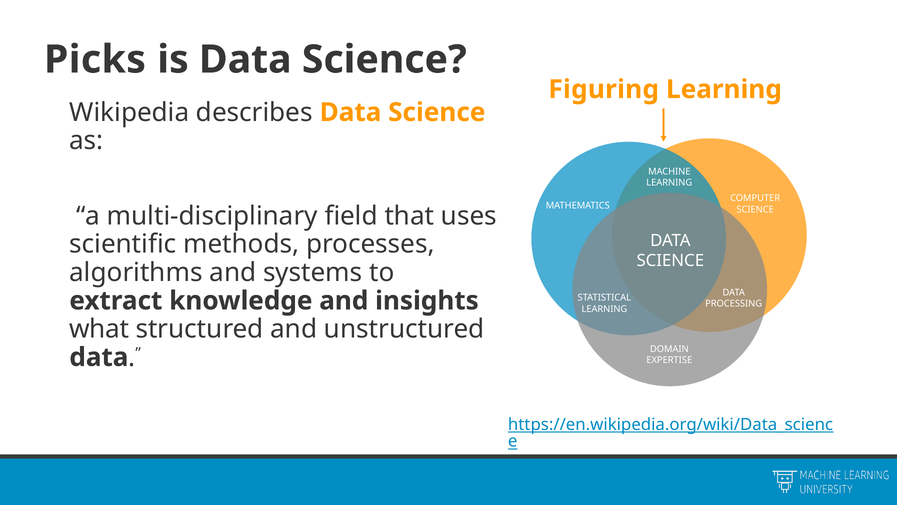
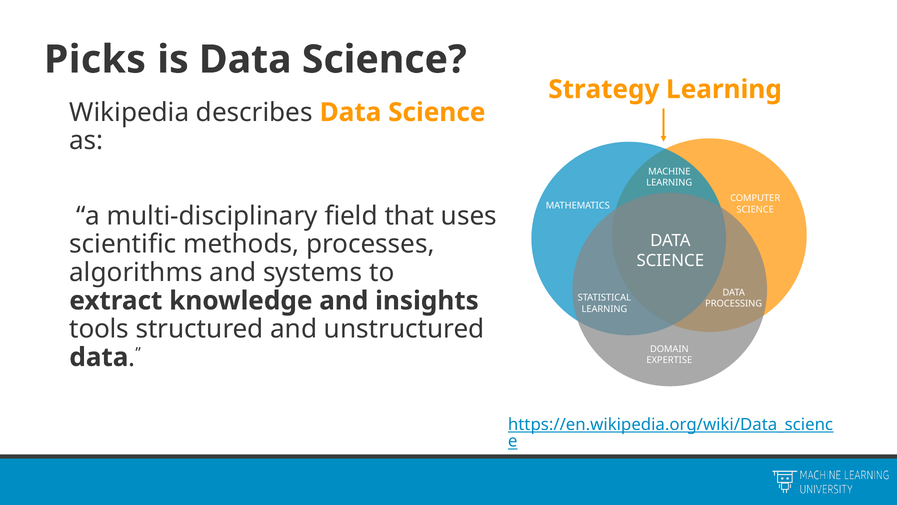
Figuring: Figuring -> Strategy
what: what -> tools
